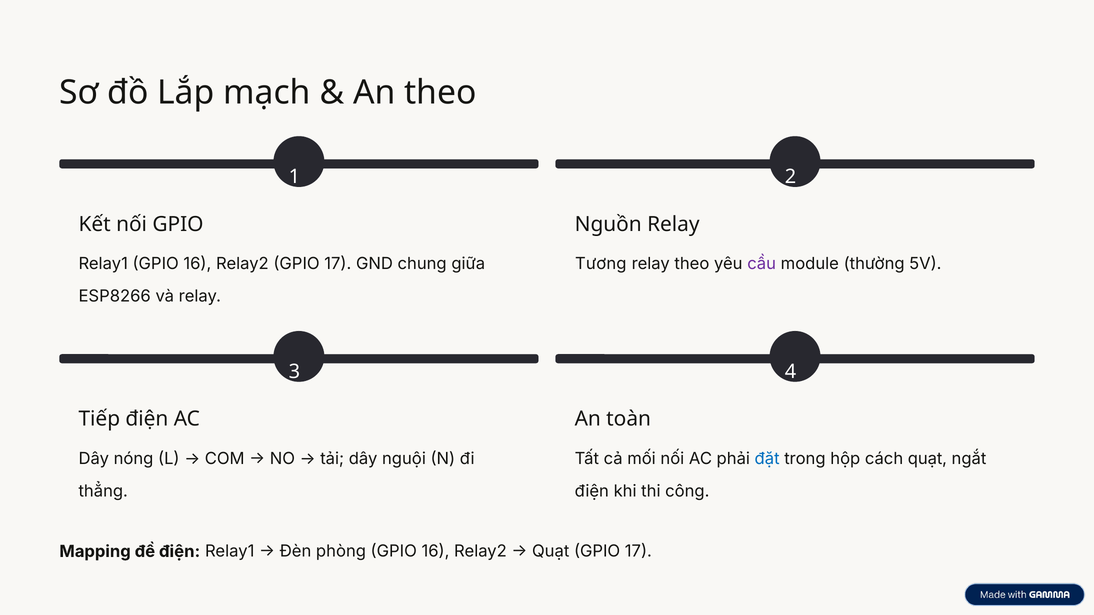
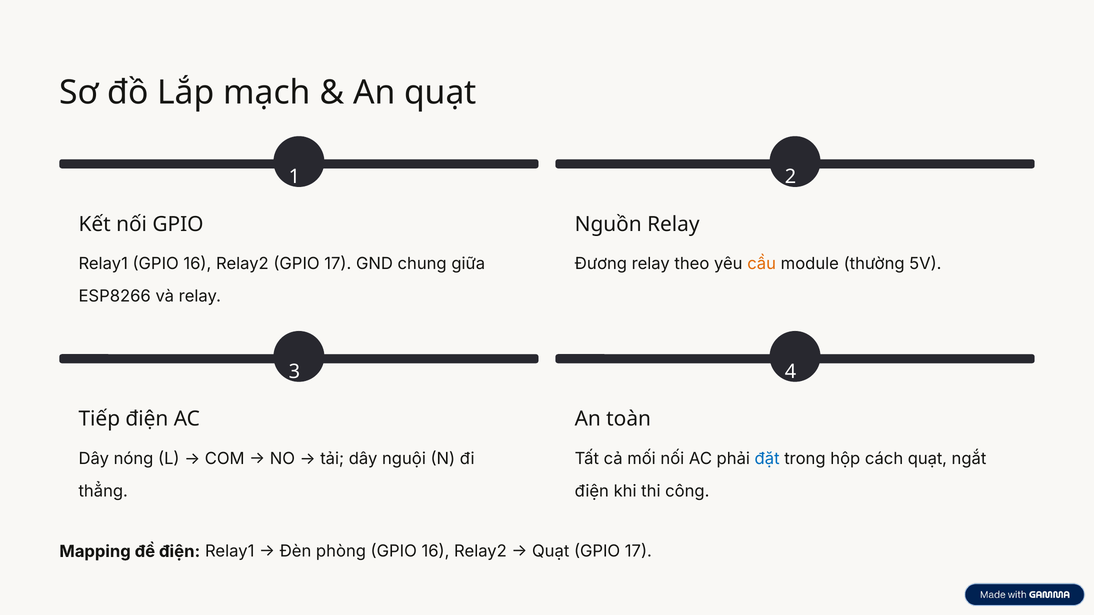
An theo: theo -> quạt
Tương: Tương -> Đương
cầu colour: purple -> orange
